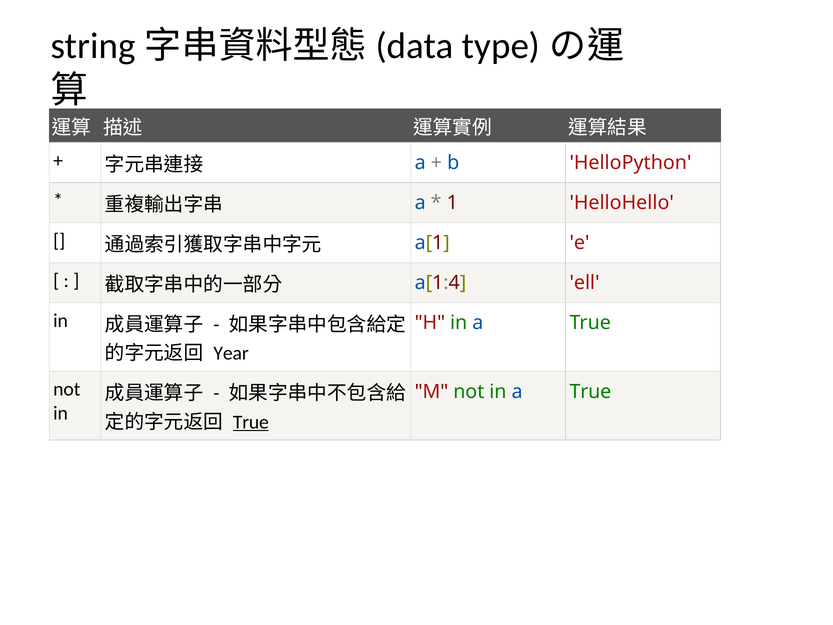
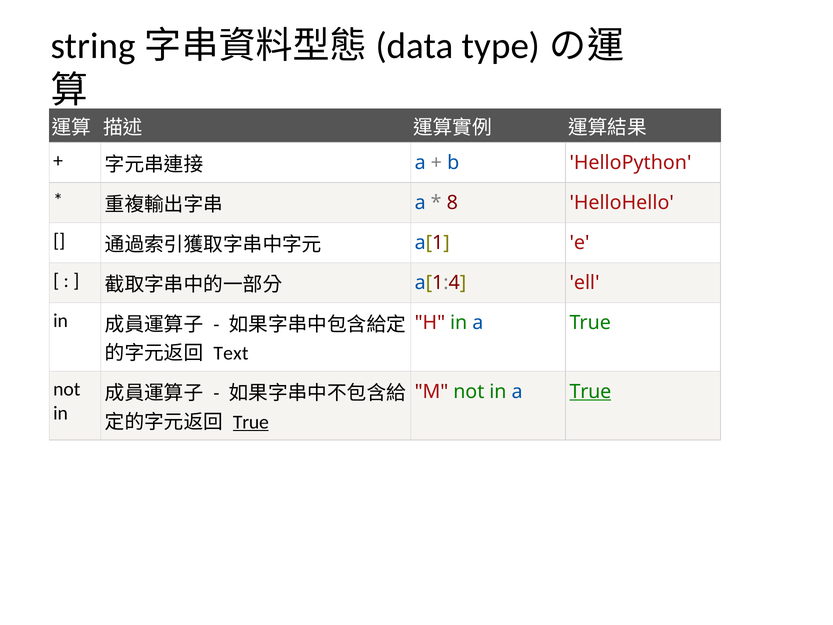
1: 1 -> 8
Year: Year -> Text
True at (590, 391) underline: none -> present
